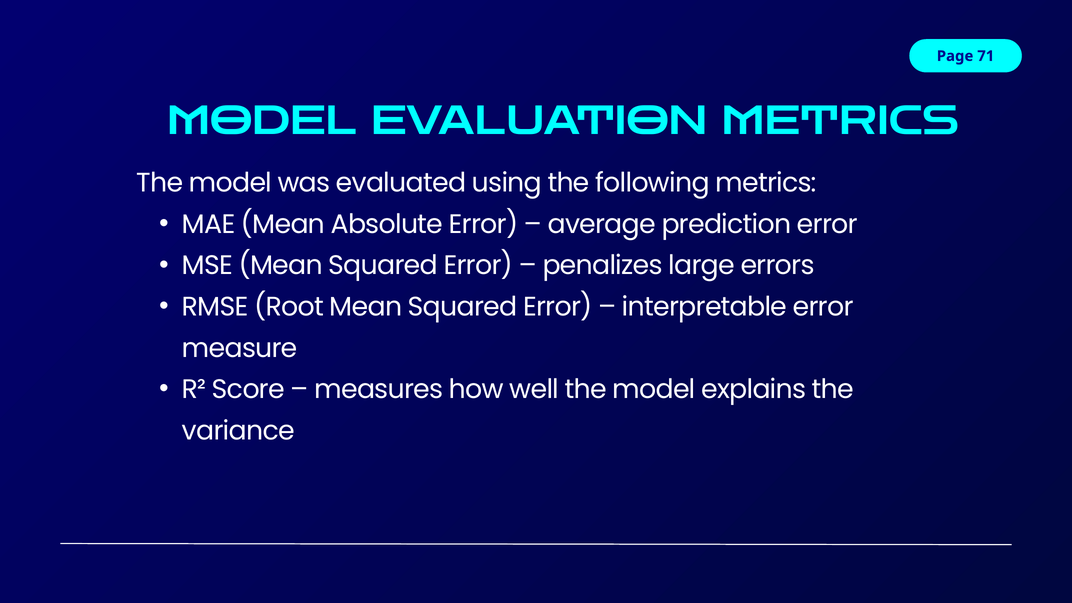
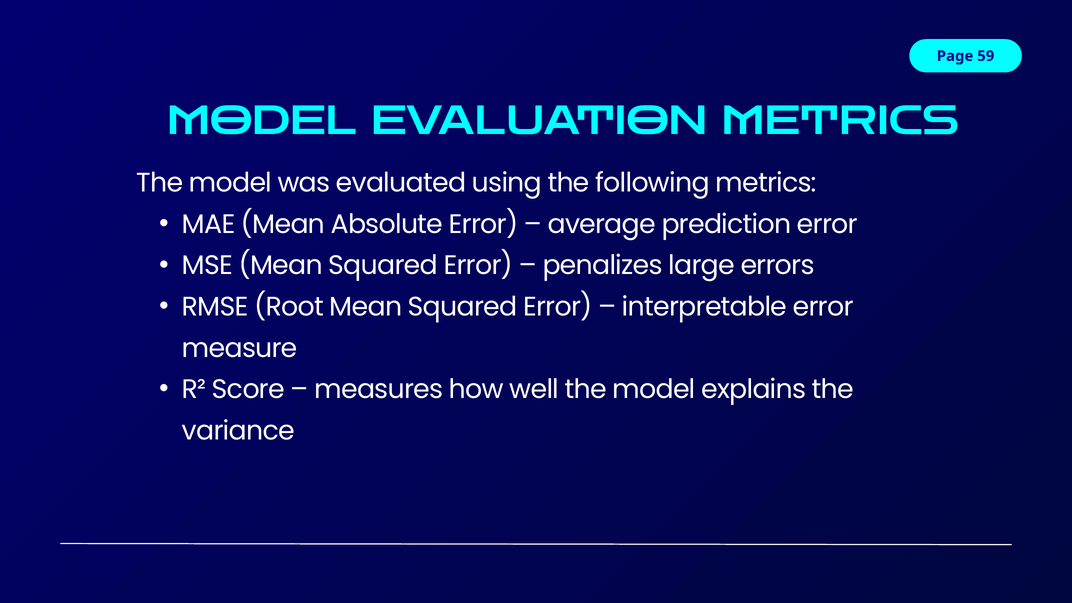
71: 71 -> 59
